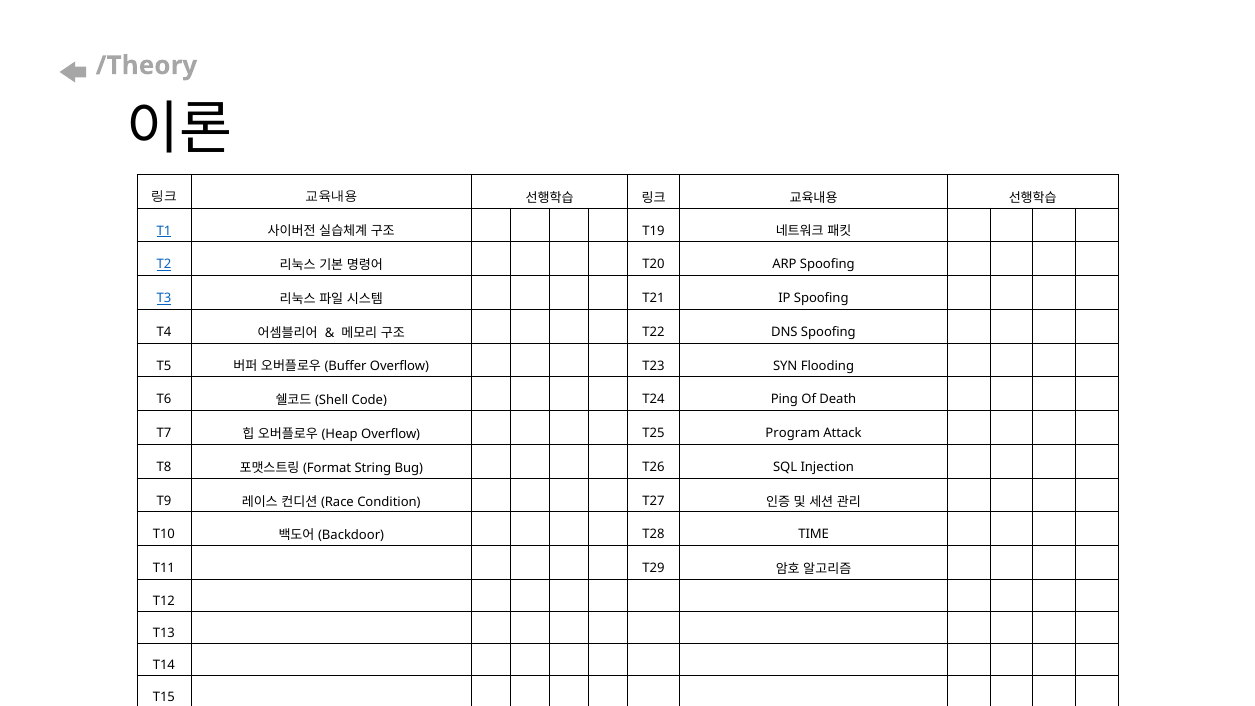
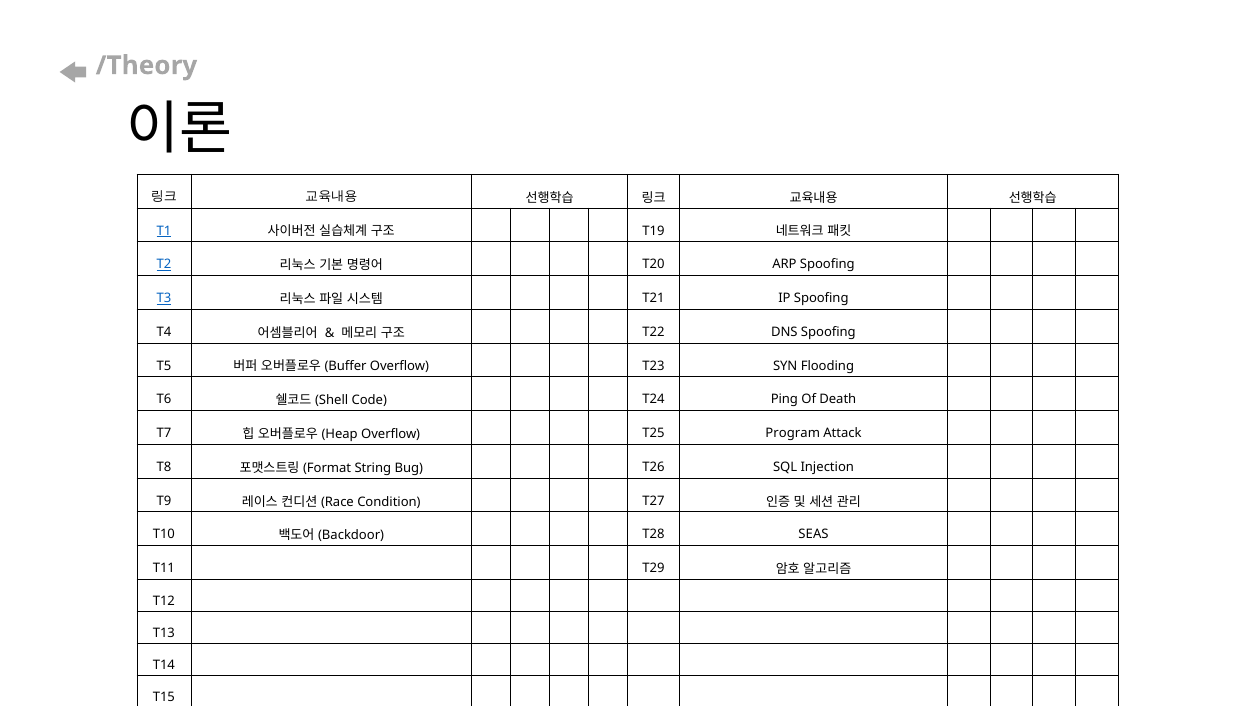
TIME: TIME -> SEAS
